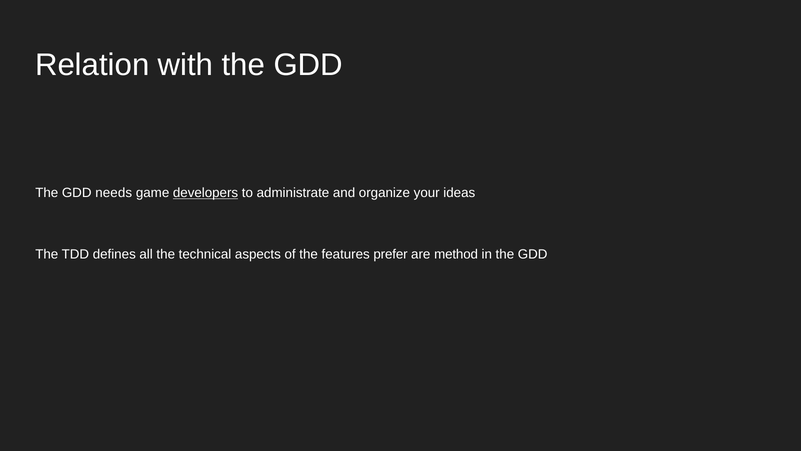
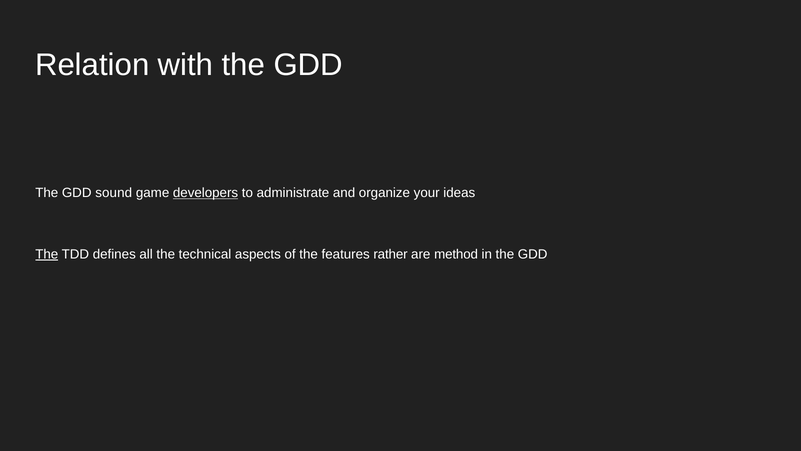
needs: needs -> sound
The at (47, 254) underline: none -> present
prefer: prefer -> rather
